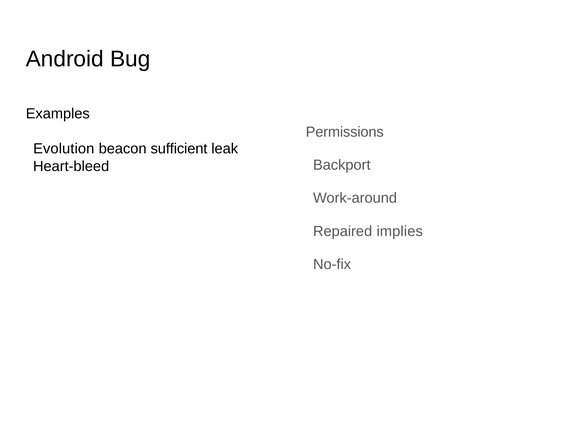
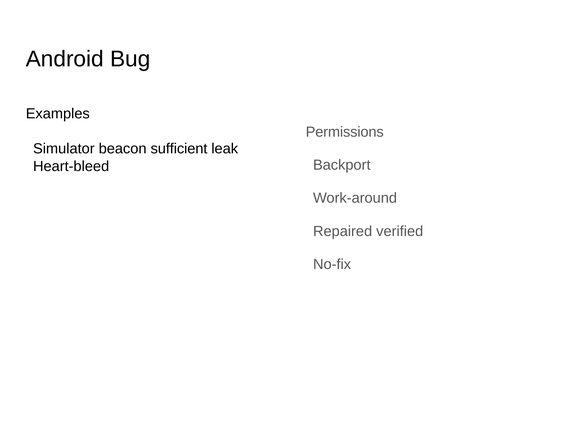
Evolution: Evolution -> Simulator
implies: implies -> verified
